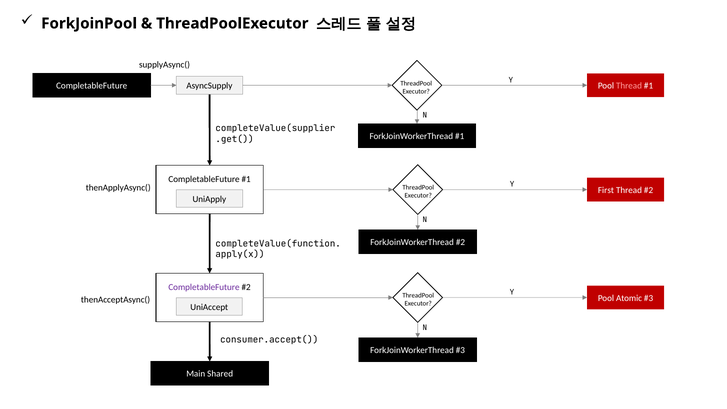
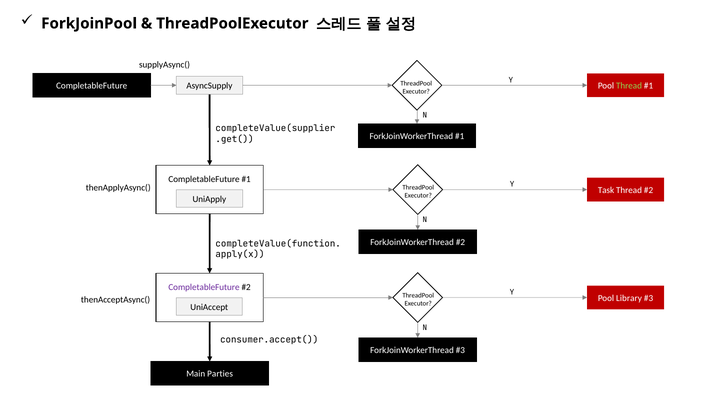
Thread at (629, 86) colour: pink -> light green
First: First -> Task
Atomic: Atomic -> Library
Shared: Shared -> Parties
